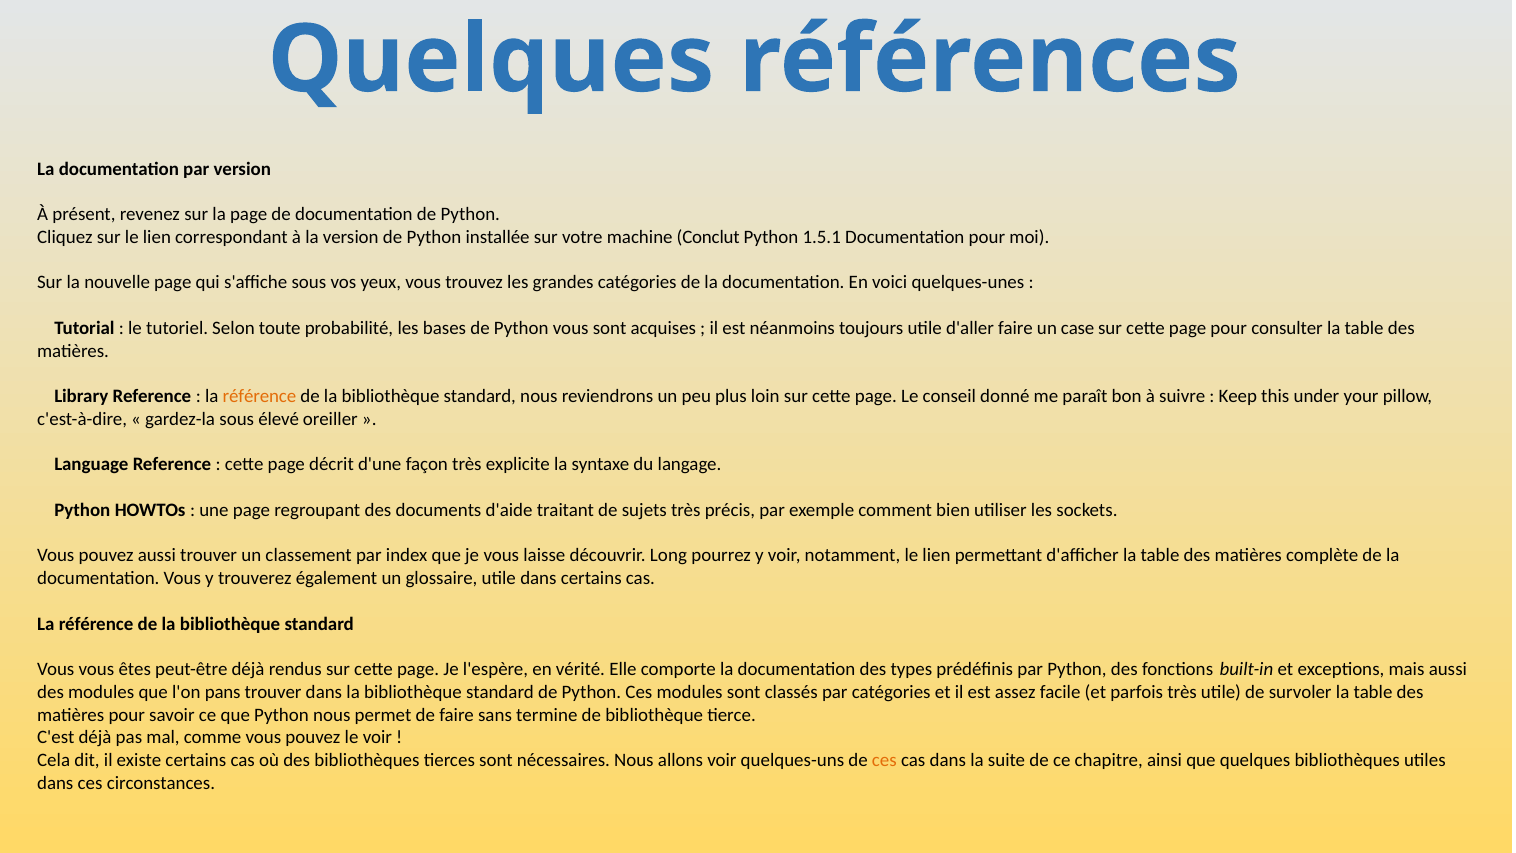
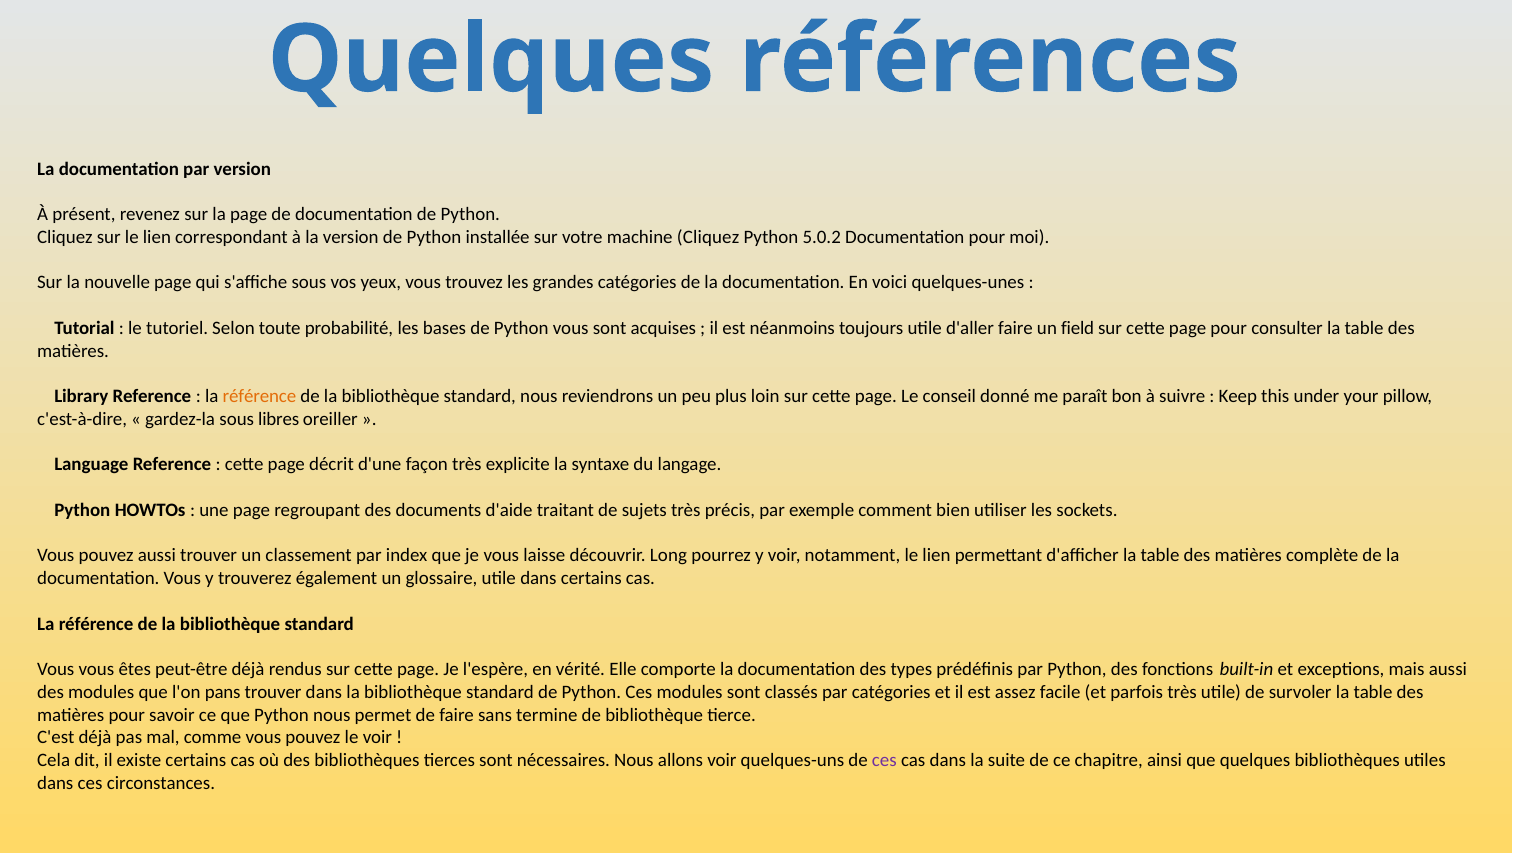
machine Conclut: Conclut -> Cliquez
1.5.1: 1.5.1 -> 5.0.2
case: case -> field
élevé: élevé -> libres
ces at (884, 760) colour: orange -> purple
